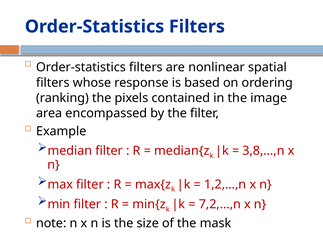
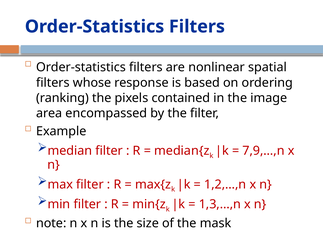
3,8,…,n: 3,8,…,n -> 7,9,…,n
7,2,…,n: 7,2,…,n -> 1,3,…,n
